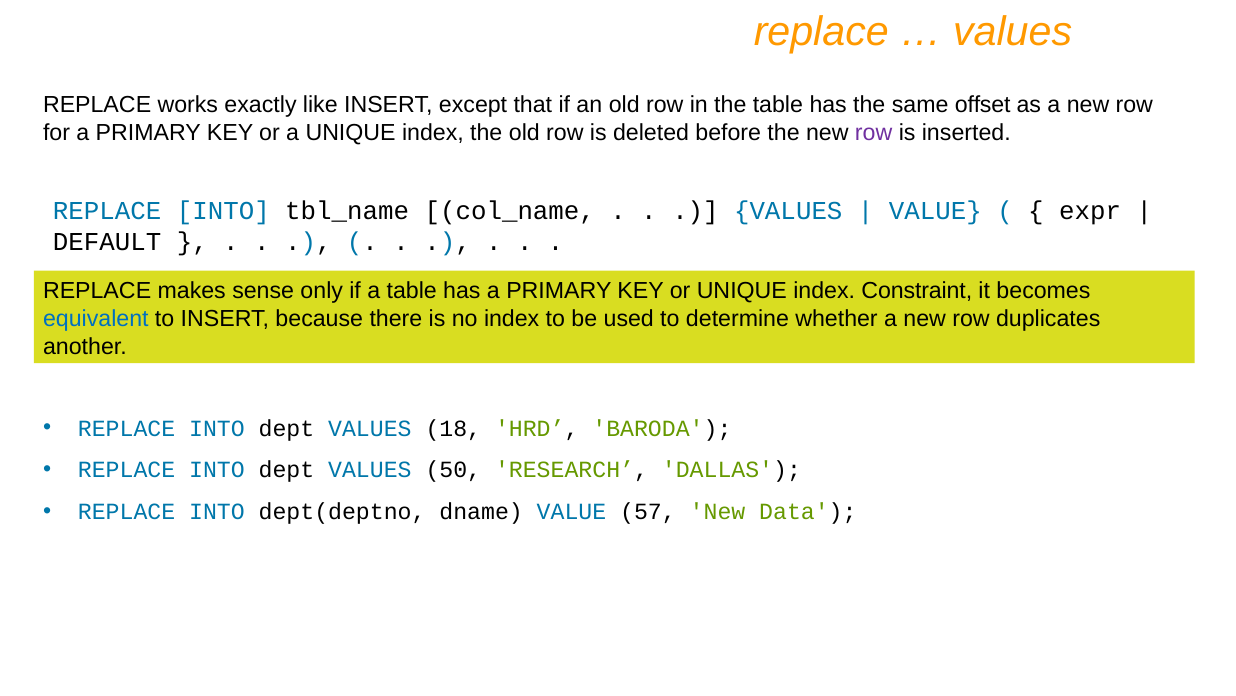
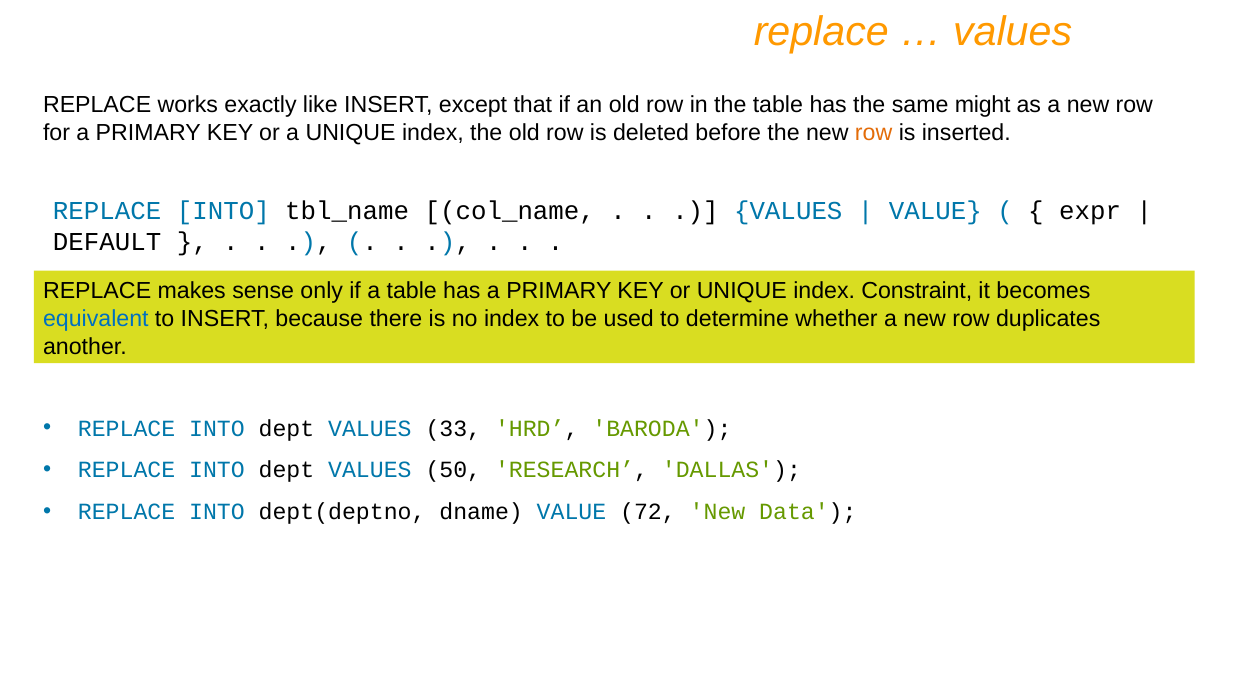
offset: offset -> might
row at (874, 133) colour: purple -> orange
18: 18 -> 33
57: 57 -> 72
